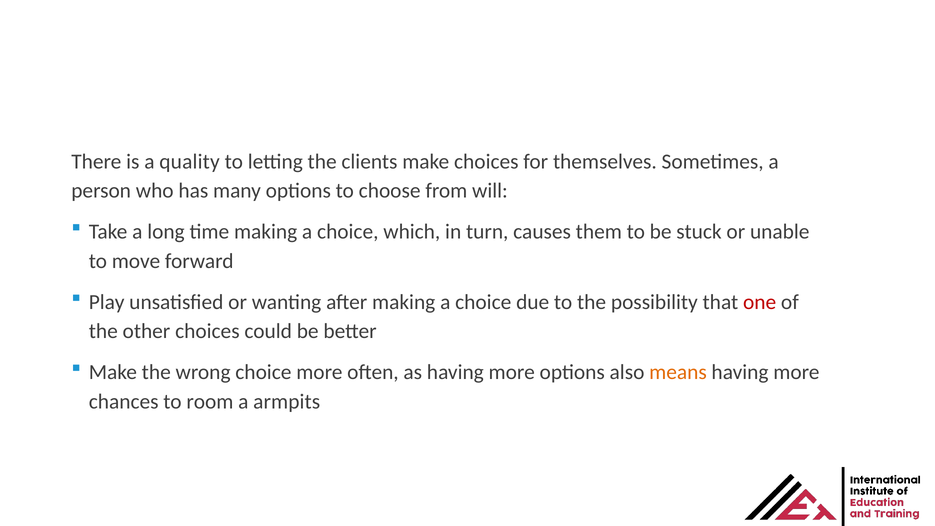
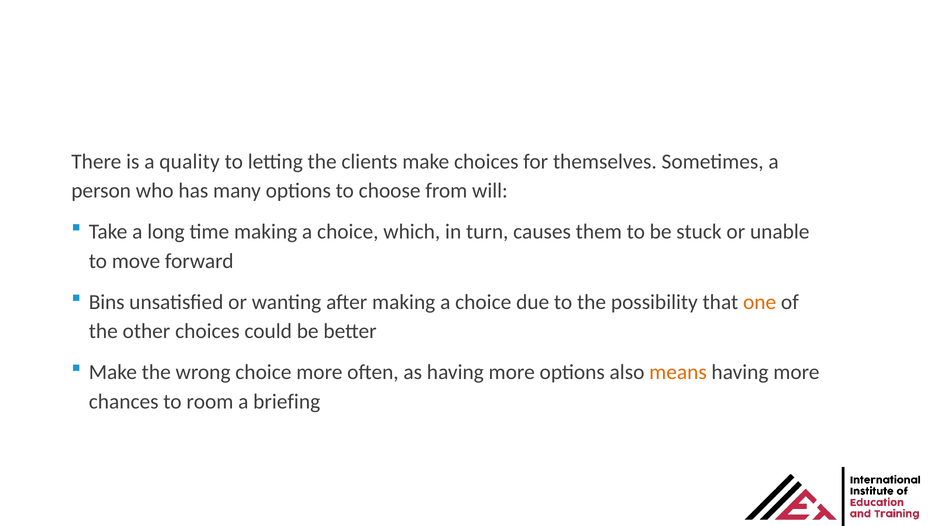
Play: Play -> Bins
one colour: red -> orange
armpits: armpits -> briefing
